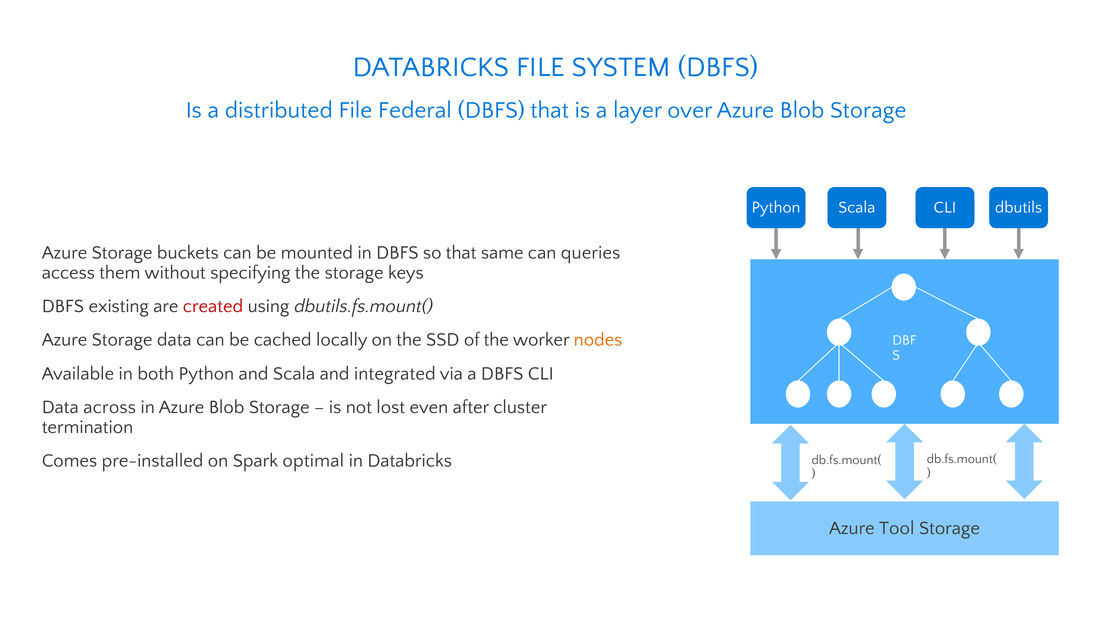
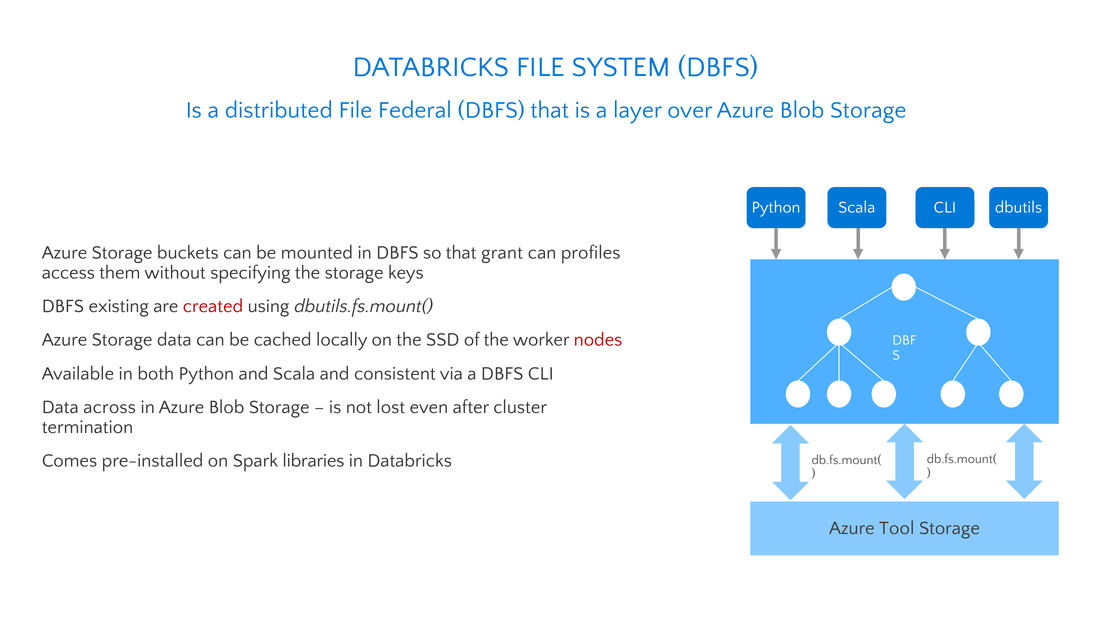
same: same -> grant
queries: queries -> profiles
nodes colour: orange -> red
integrated: integrated -> consistent
optimal: optimal -> libraries
